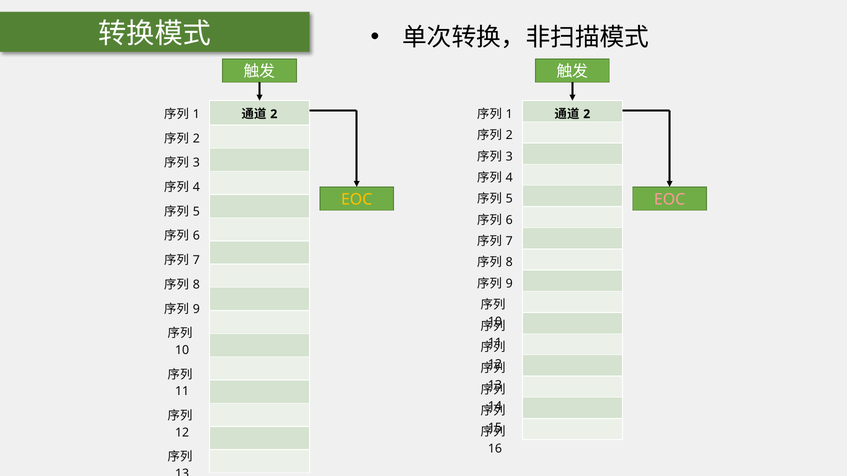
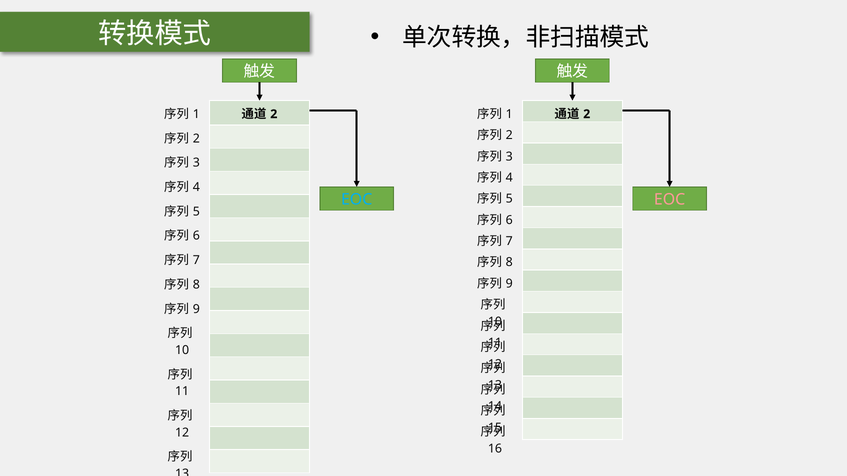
EOC at (357, 200) colour: yellow -> light blue
